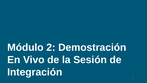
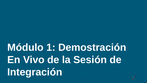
2: 2 -> 1
